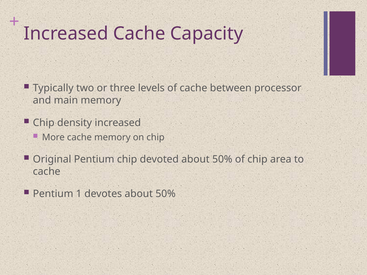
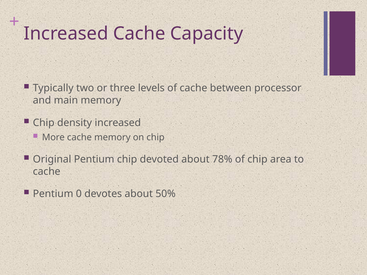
devoted about 50%: 50% -> 78%
1: 1 -> 0
